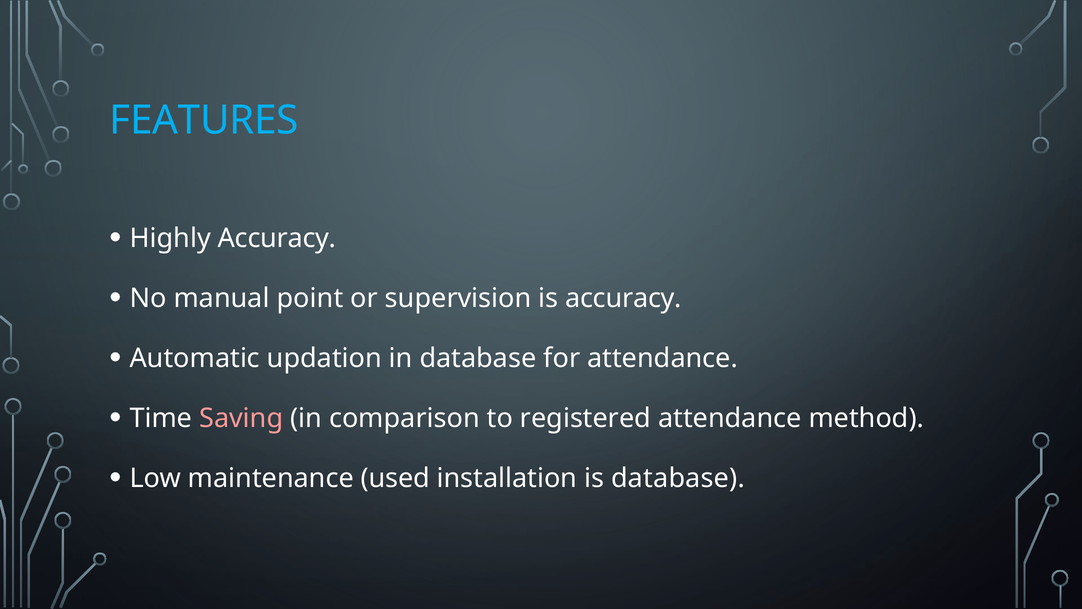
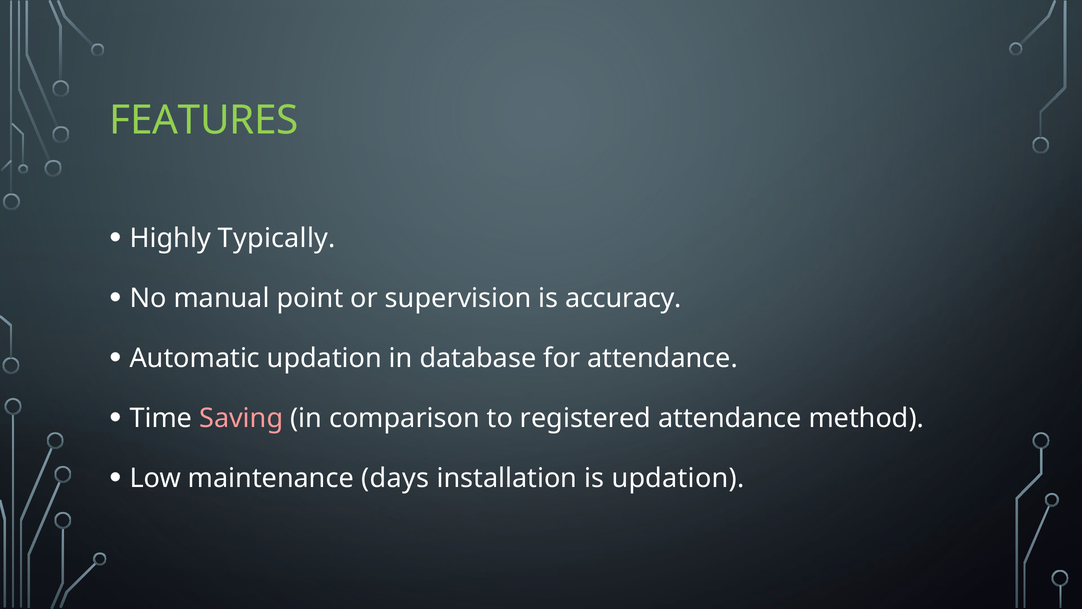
FEATURES colour: light blue -> light green
Highly Accuracy: Accuracy -> Typically
used: used -> days
is database: database -> updation
